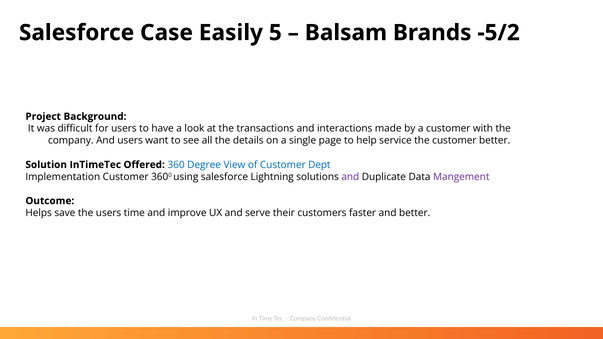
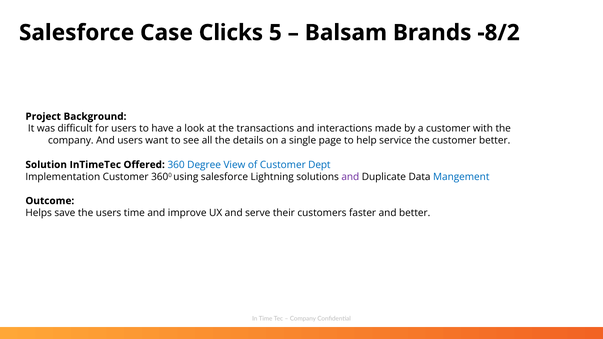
Easily: Easily -> Clicks
-5/2: -5/2 -> -8/2
Mangement colour: purple -> blue
